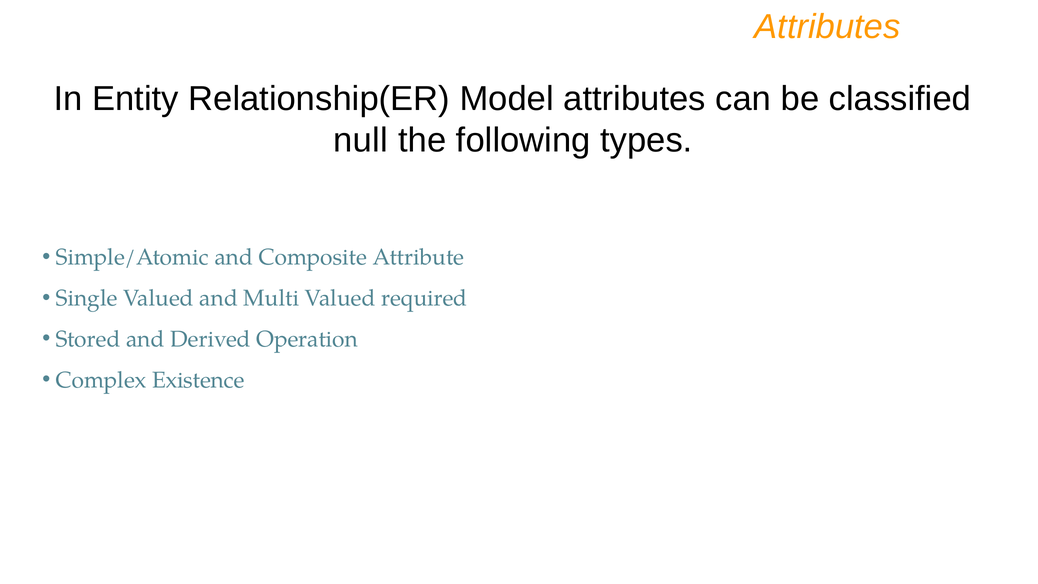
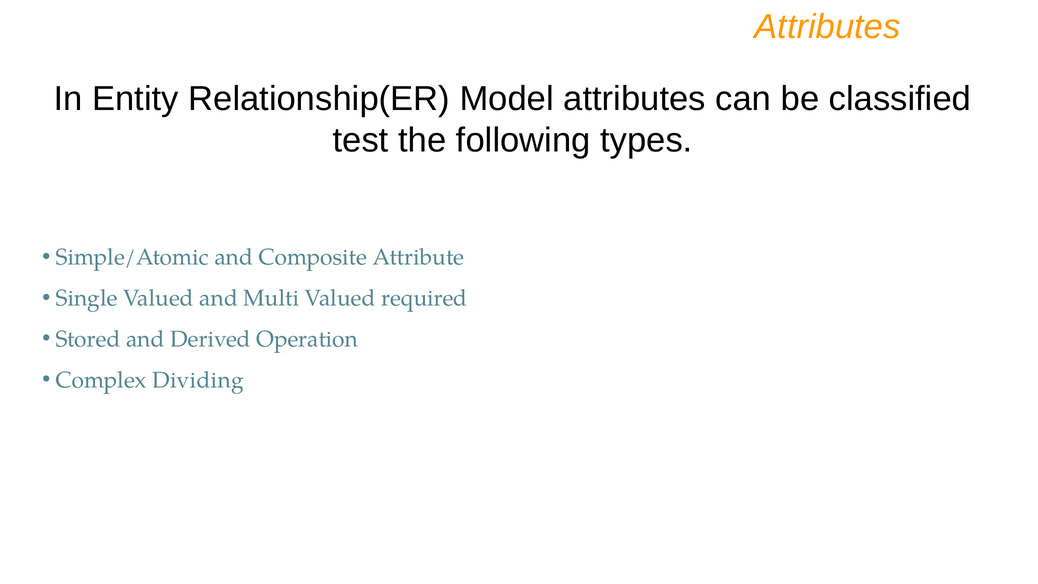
null: null -> test
Existence: Existence -> Dividing
